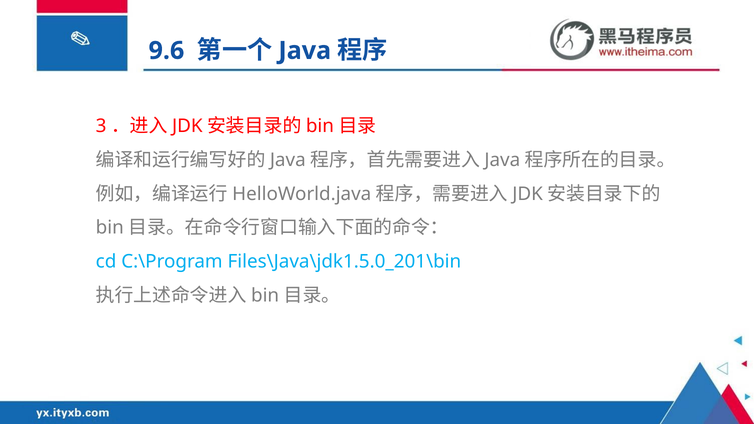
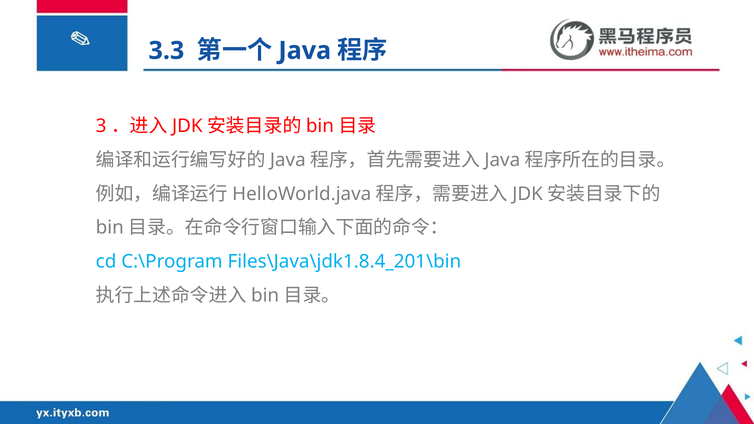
9.6: 9.6 -> 3.3
Files\Java\jdk1.5.0_201\bin: Files\Java\jdk1.5.0_201\bin -> Files\Java\jdk1.8.4_201\bin
